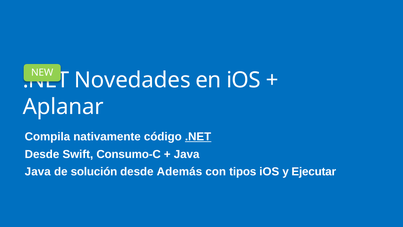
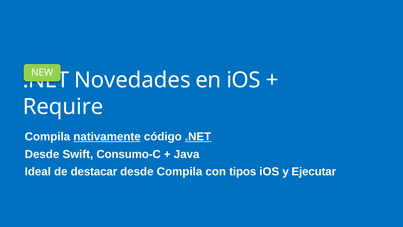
Aplanar: Aplanar -> Require
nativamente underline: none -> present
Java at (38, 171): Java -> Ideal
solución: solución -> destacar
desde Además: Además -> Compila
